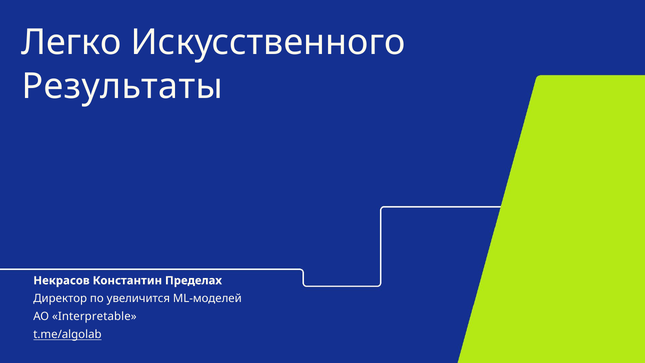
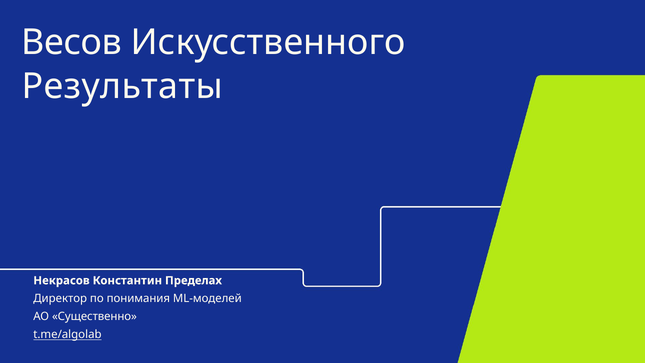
Легко: Легко -> Весов
увеличится: увеличится -> понимания
Interpretable: Interpretable -> Существенно
